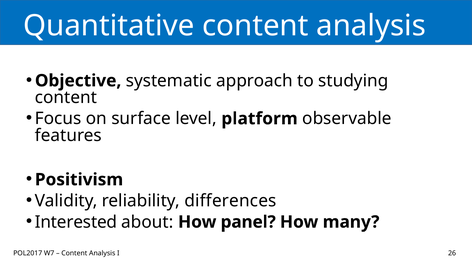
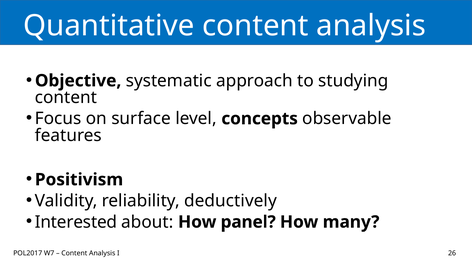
platform: platform -> concepts
differences: differences -> deductively
